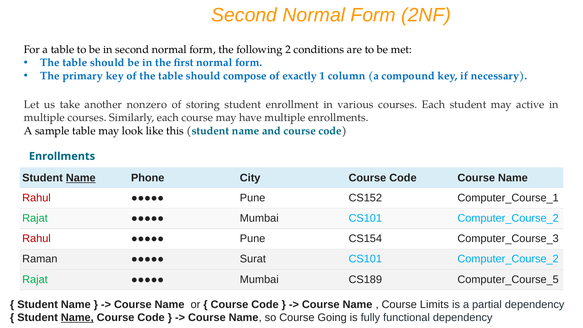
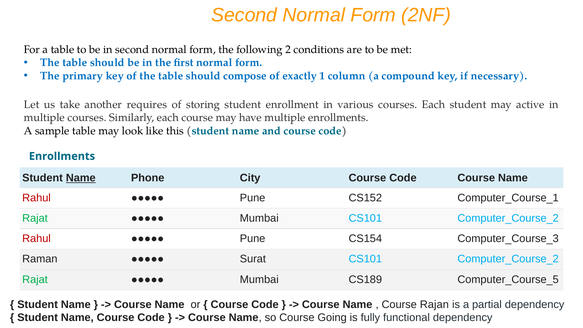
nonzero: nonzero -> requires
Limits: Limits -> Rajan
Name at (77, 317) underline: present -> none
